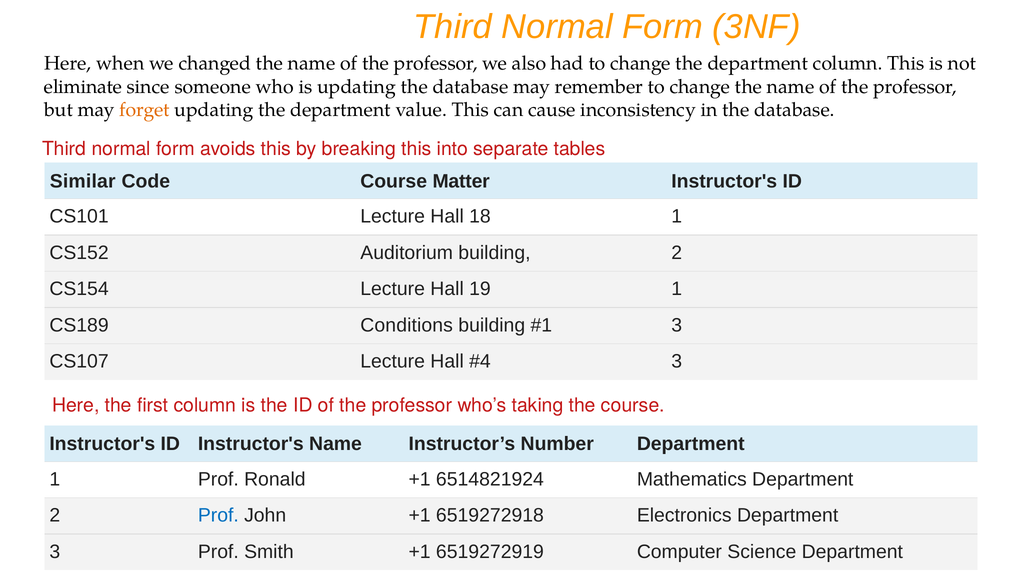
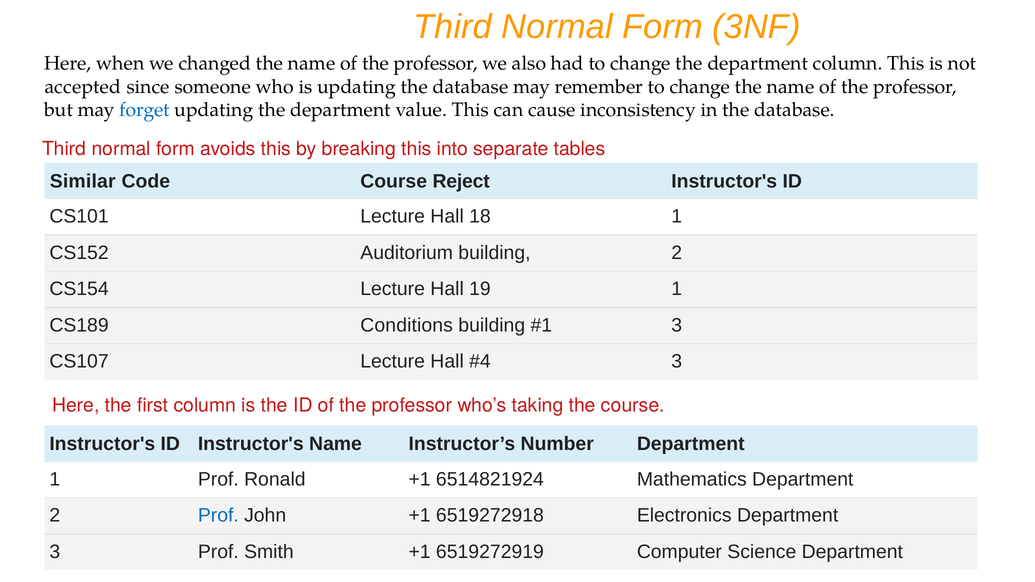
eliminate: eliminate -> accepted
forget colour: orange -> blue
Matter: Matter -> Reject
